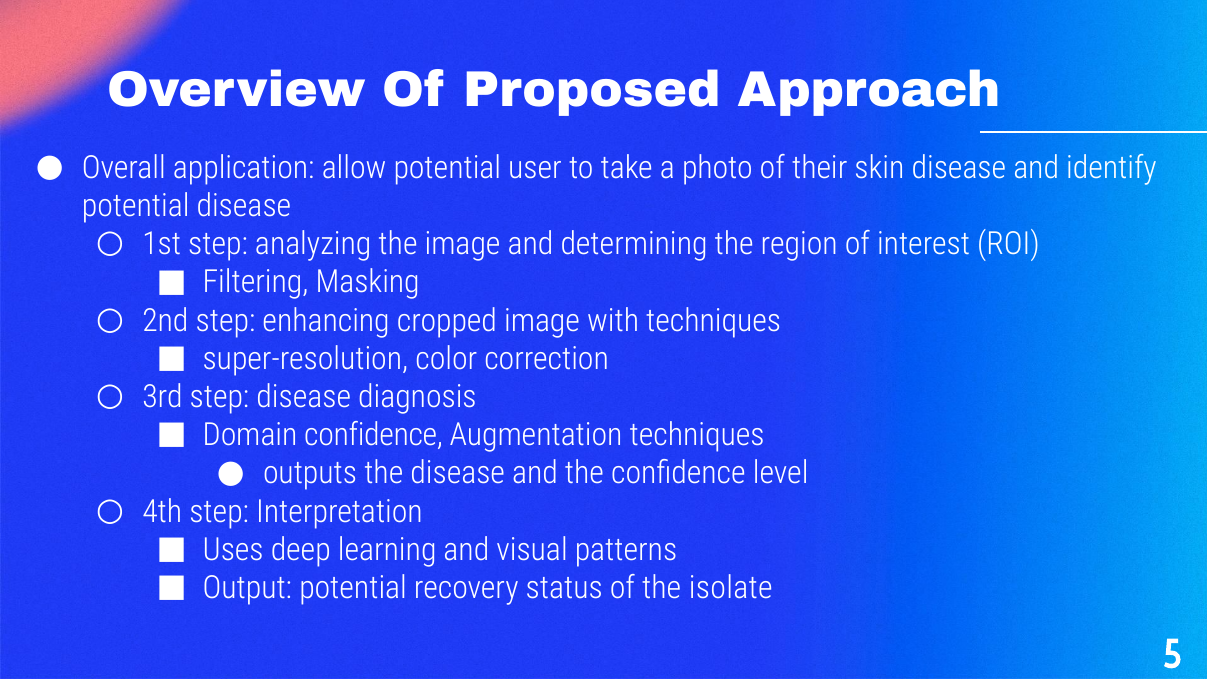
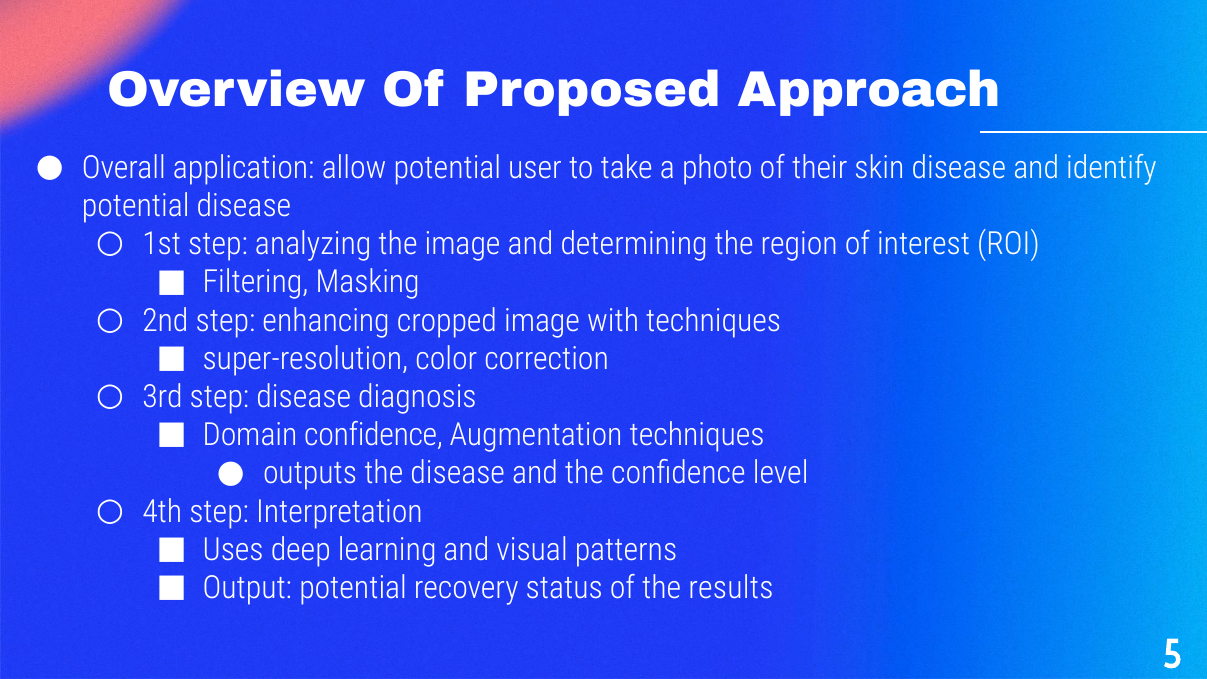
isolate: isolate -> results
